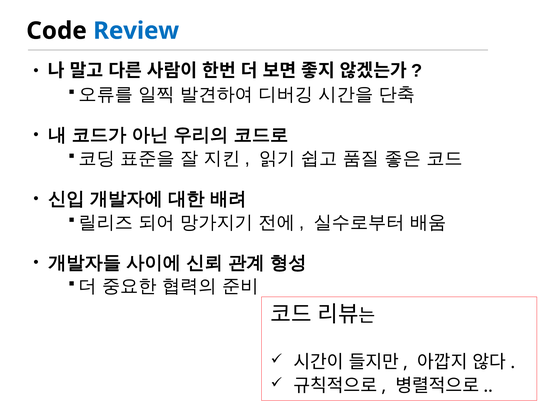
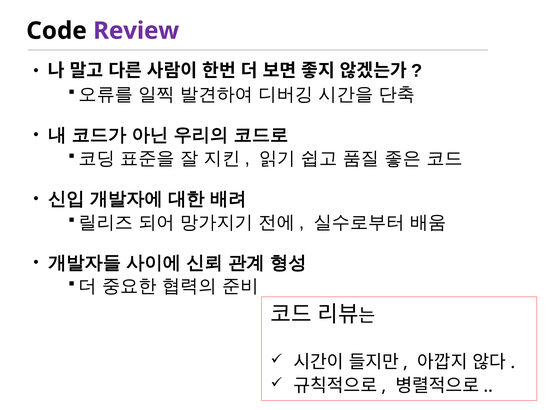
Review colour: blue -> purple
